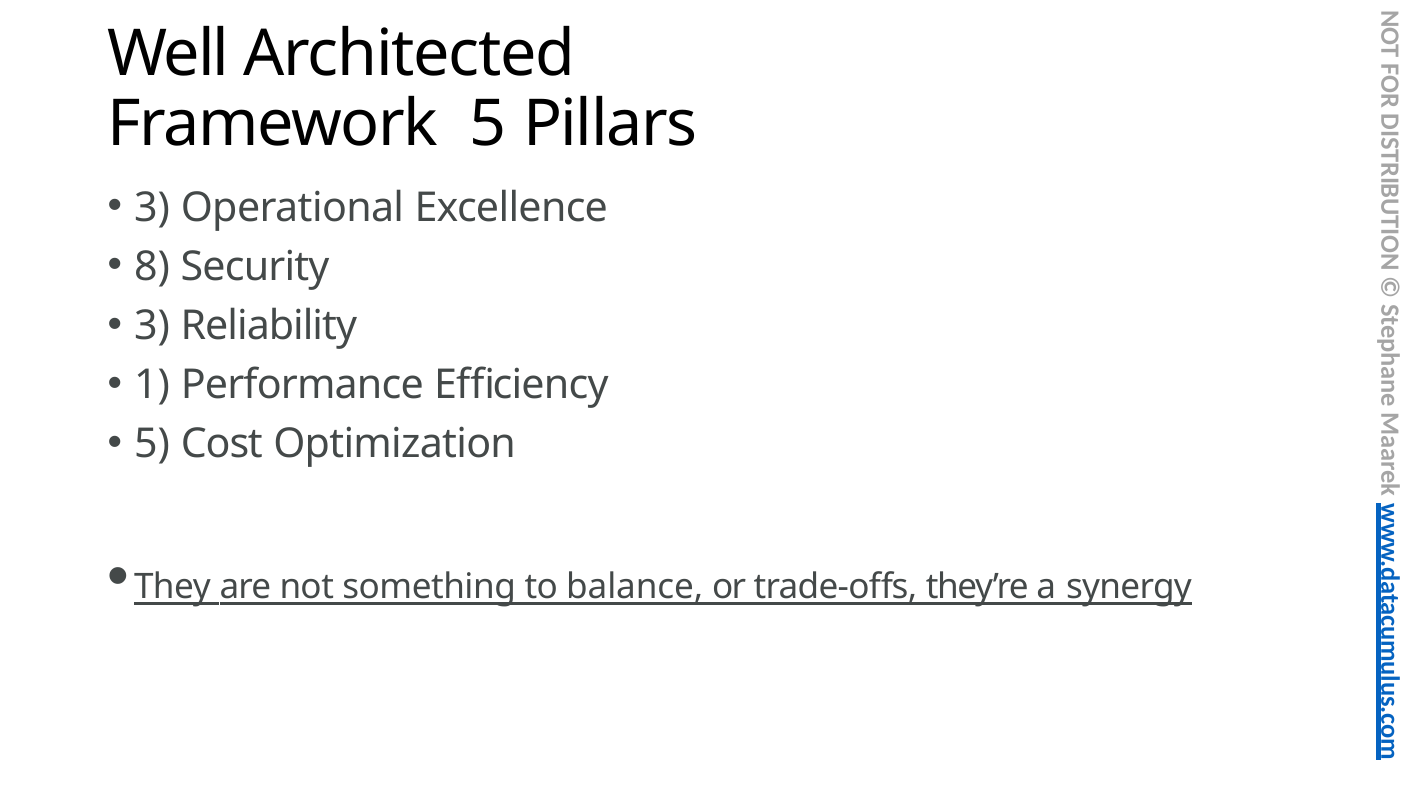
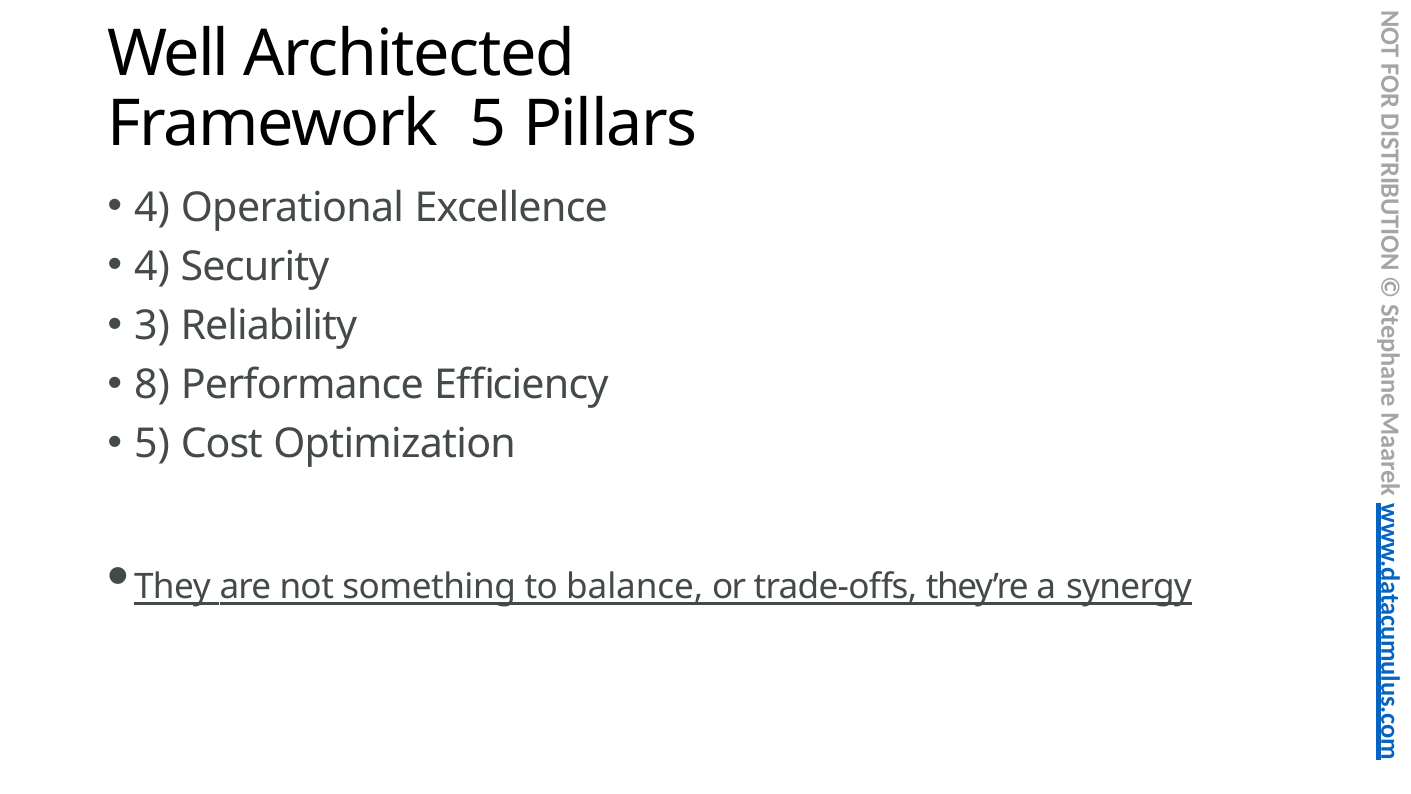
3 at (152, 208): 3 -> 4
8 at (152, 267): 8 -> 4
1: 1 -> 8
